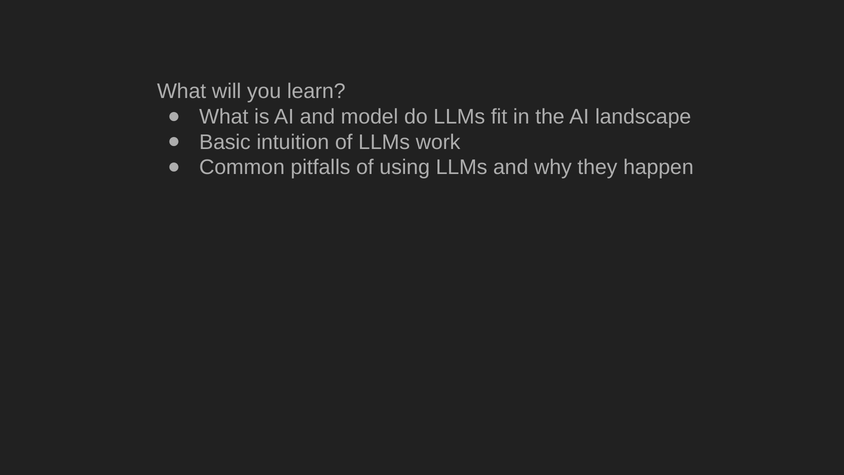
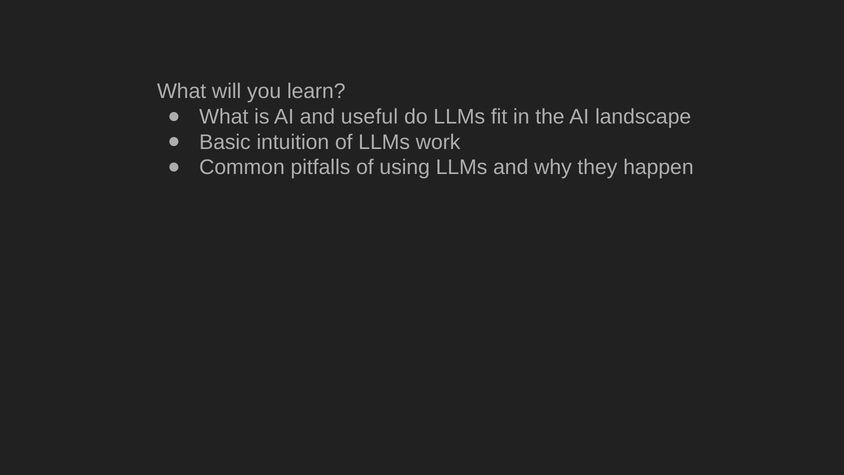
model: model -> useful
